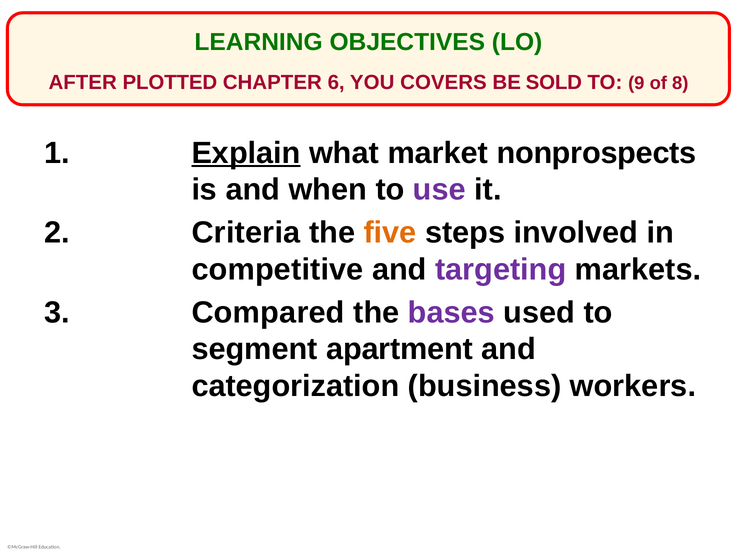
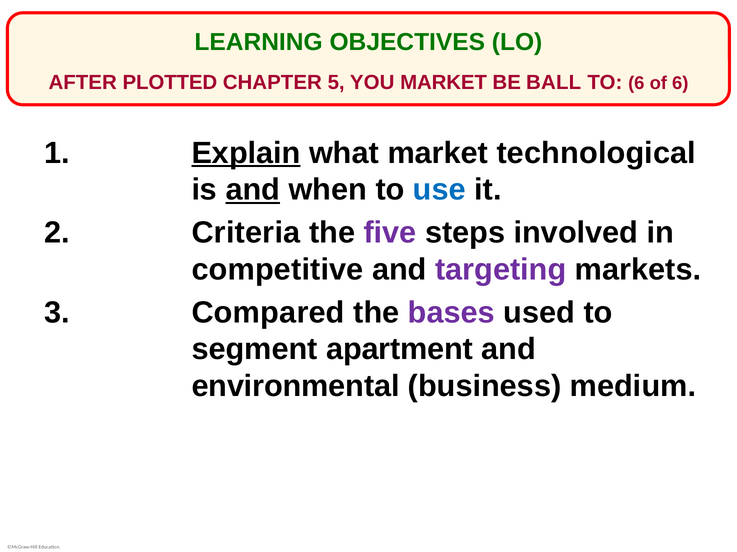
6: 6 -> 5
YOU COVERS: COVERS -> MARKET
SOLD: SOLD -> BALL
TO 9: 9 -> 6
of 8: 8 -> 6
nonprospects: nonprospects -> technological
and at (253, 190) underline: none -> present
use colour: purple -> blue
five colour: orange -> purple
categorization: categorization -> environmental
workers: workers -> medium
